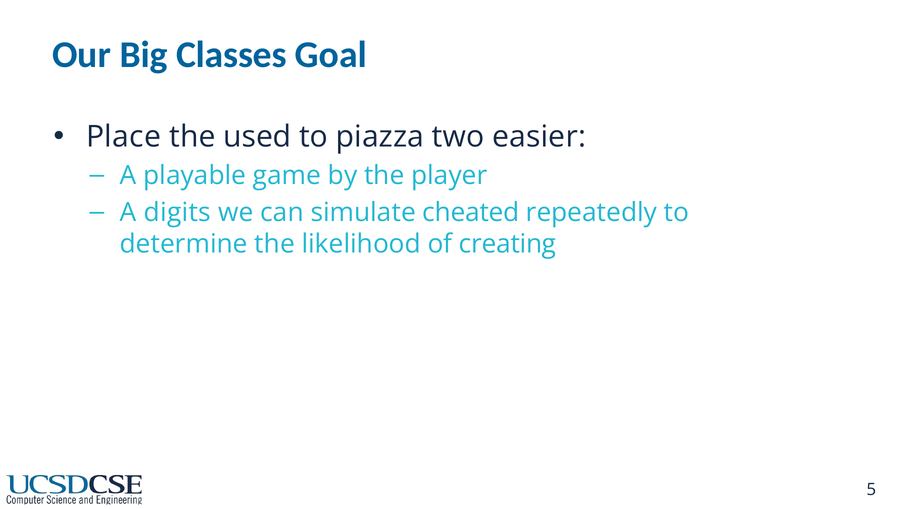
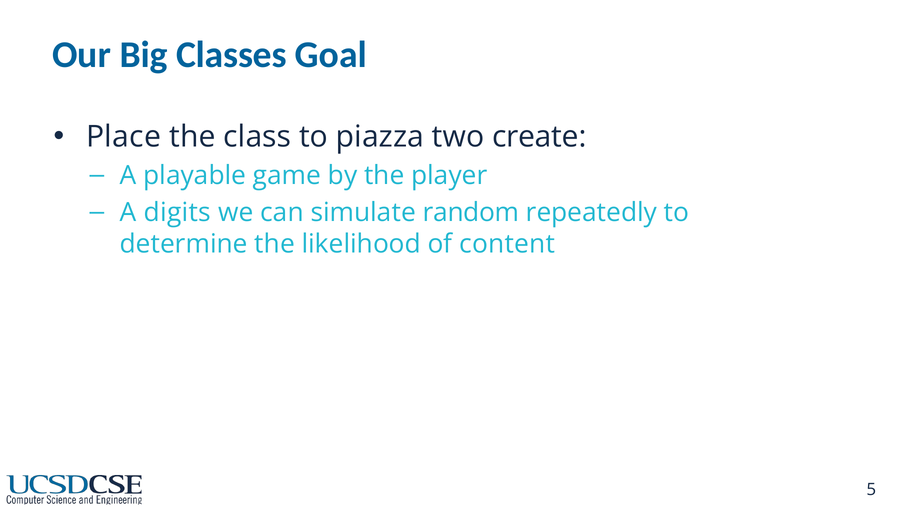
used: used -> class
easier: easier -> create
cheated: cheated -> random
creating: creating -> content
